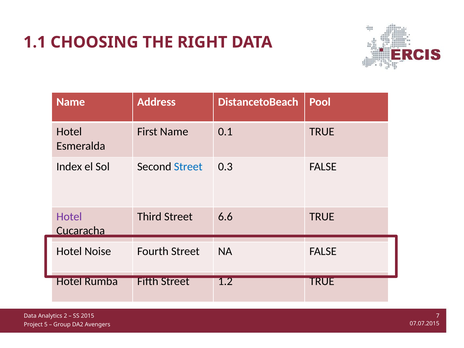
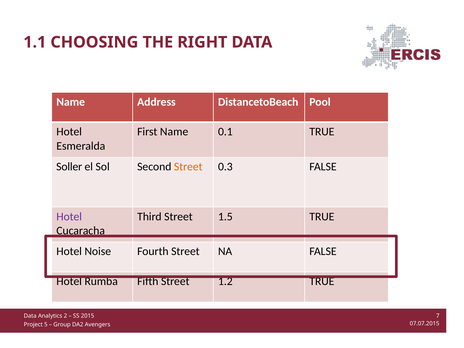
Index: Index -> Soller
Street at (188, 167) colour: blue -> orange
6.6: 6.6 -> 1.5
